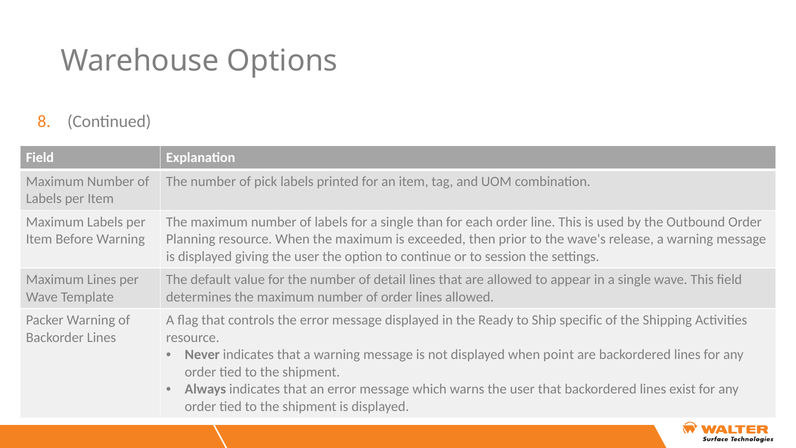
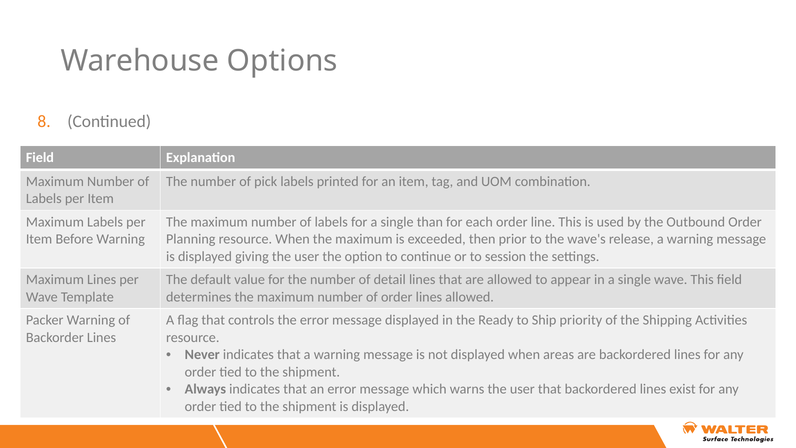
specific: specific -> priority
point: point -> areas
